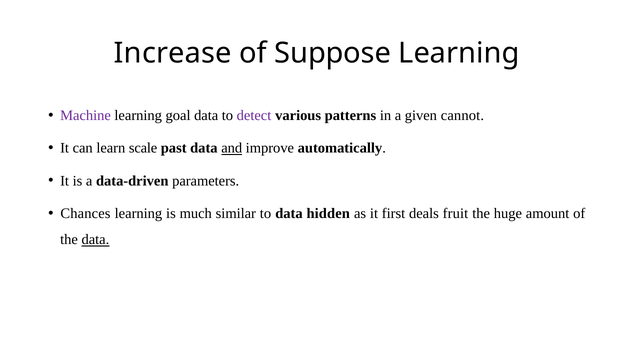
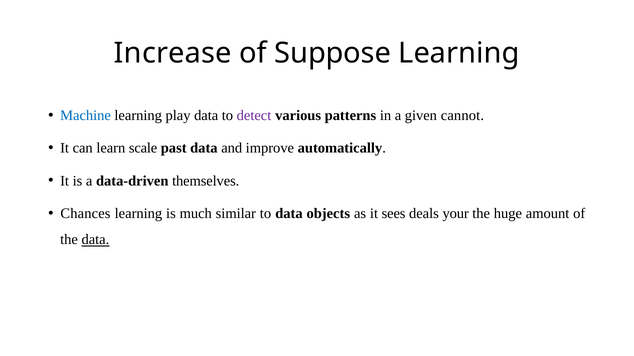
Machine colour: purple -> blue
goal: goal -> play
and underline: present -> none
parameters: parameters -> themselves
hidden: hidden -> objects
first: first -> sees
fruit: fruit -> your
